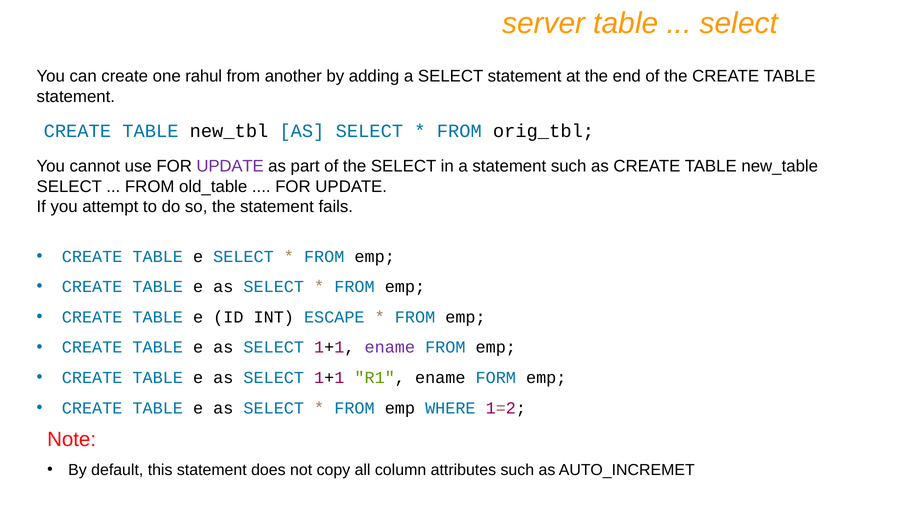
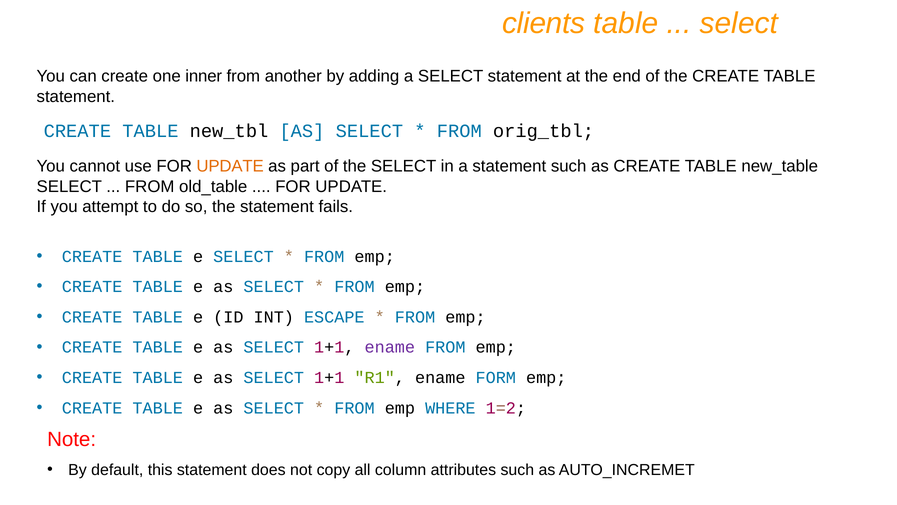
server: server -> clients
rahul: rahul -> inner
UPDATE at (230, 166) colour: purple -> orange
